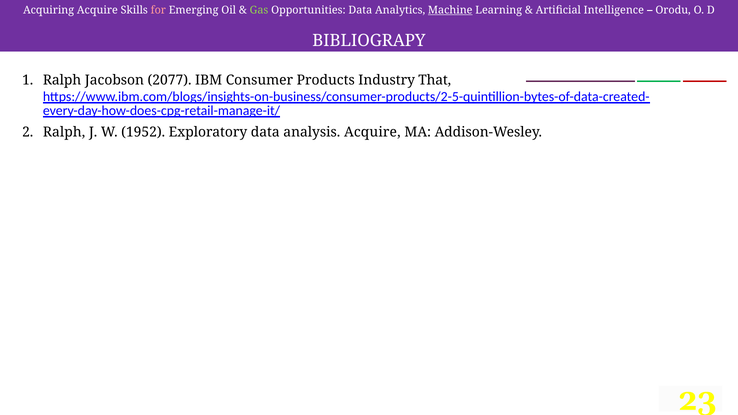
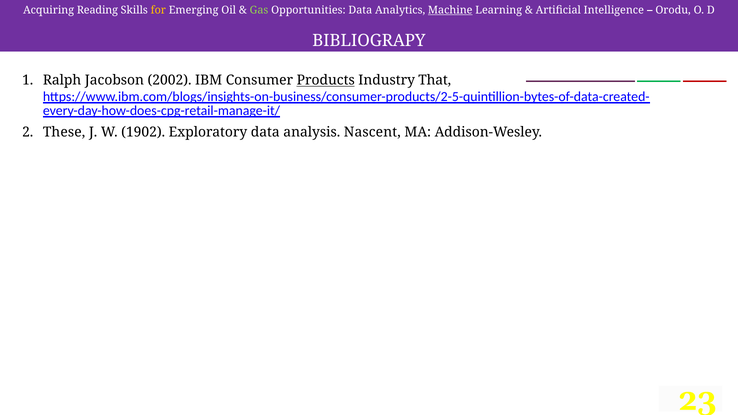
Acquiring Acquire: Acquire -> Reading
for colour: pink -> yellow
2077: 2077 -> 2002
Products underline: none -> present
Ralph at (64, 132): Ralph -> These
1952: 1952 -> 1902
analysis Acquire: Acquire -> Nascent
